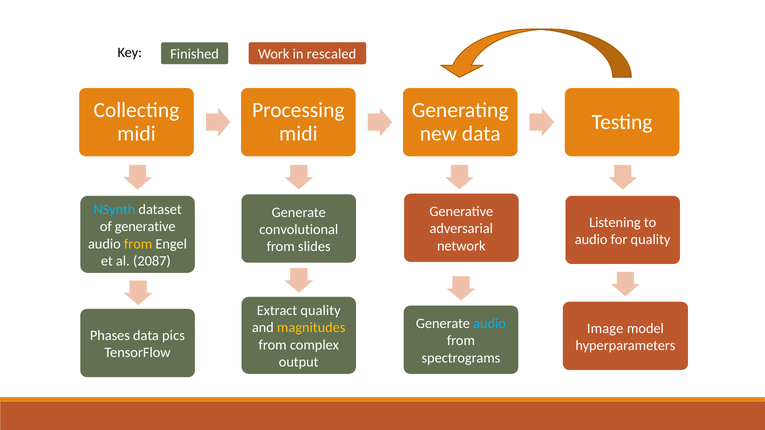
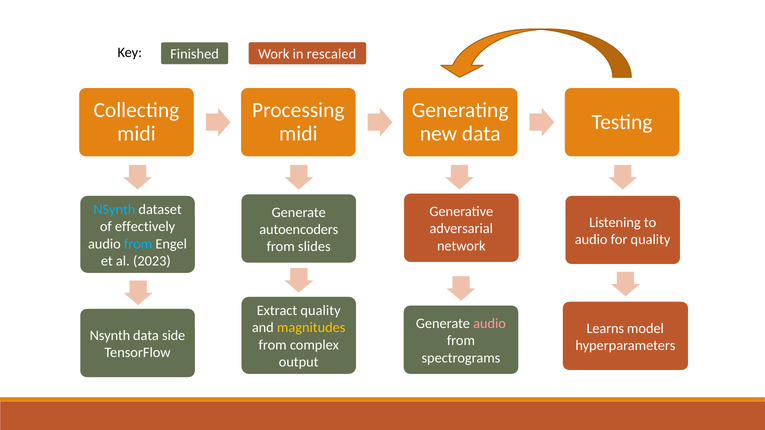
of generative: generative -> effectively
convolutional: convolutional -> autoencoders
from at (138, 244) colour: yellow -> light blue
2087: 2087 -> 2023
audio at (490, 324) colour: light blue -> pink
Image: Image -> Learns
Phases at (110, 336): Phases -> Nsynth
pics: pics -> side
